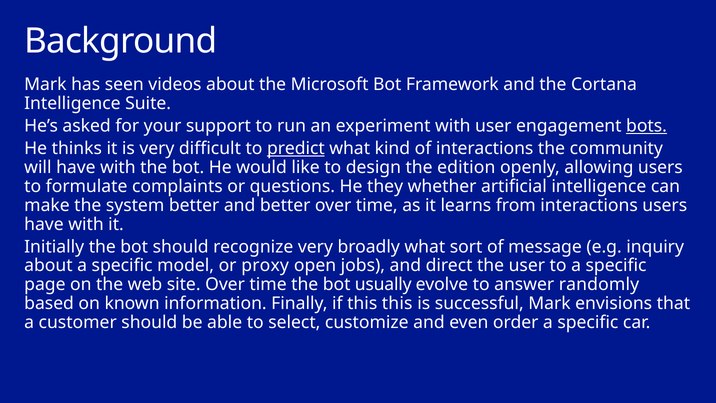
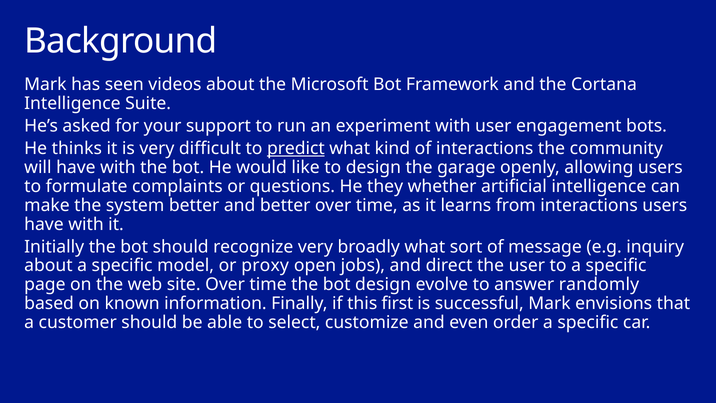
bots underline: present -> none
edition: edition -> garage
bot usually: usually -> design
this this: this -> first
